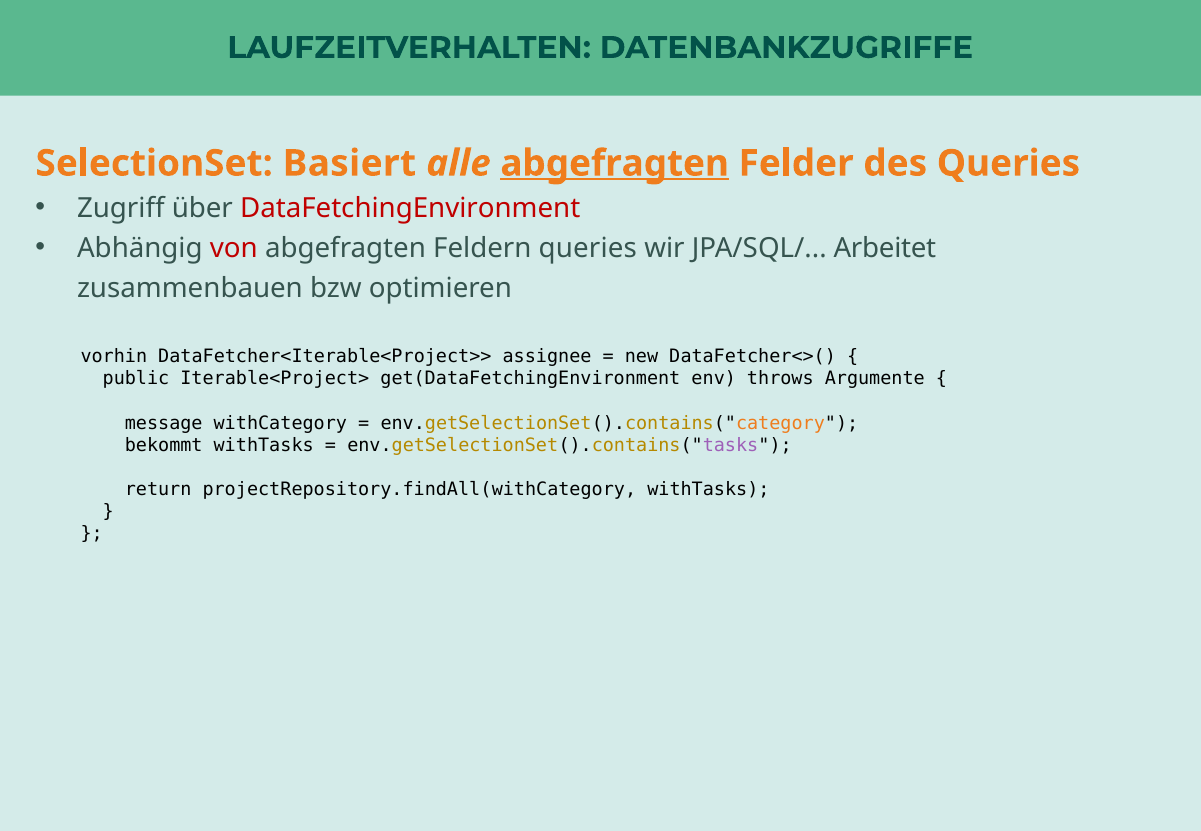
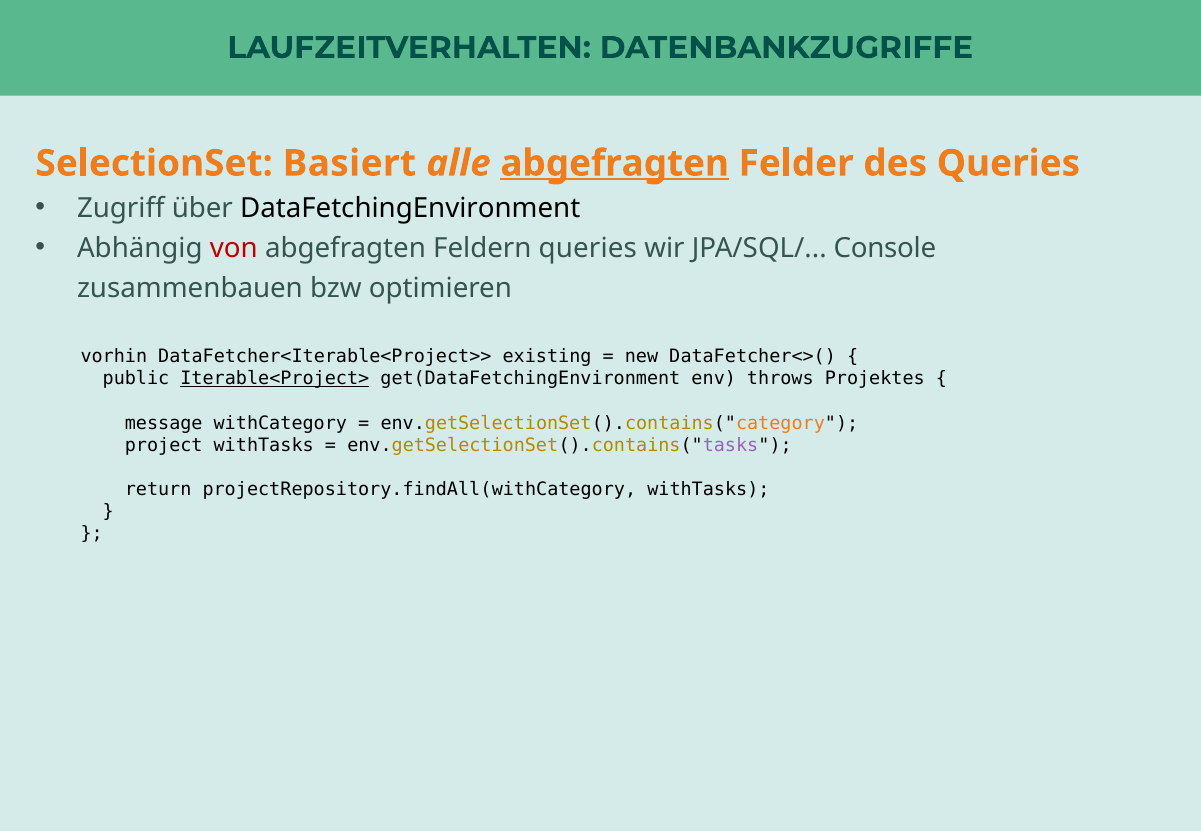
DataFetchingEnvironment colour: red -> black
Arbeitet: Arbeitet -> Console
assignee: assignee -> existing
Iterable<Project> underline: none -> present
Argumente: Argumente -> Projektes
bekommt: bekommt -> project
